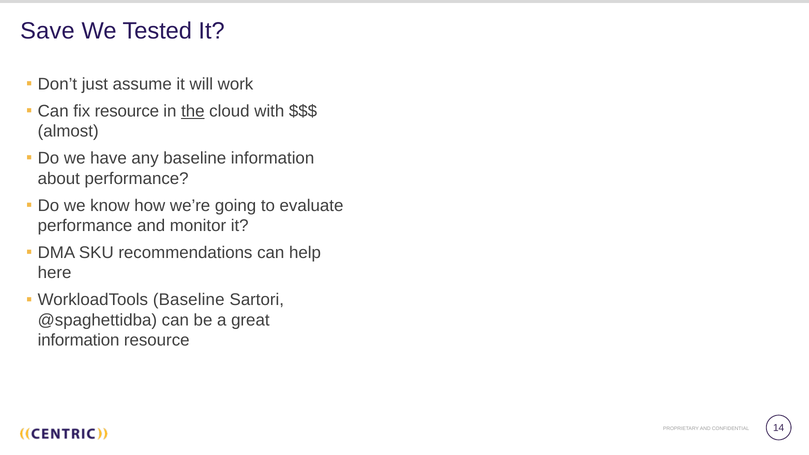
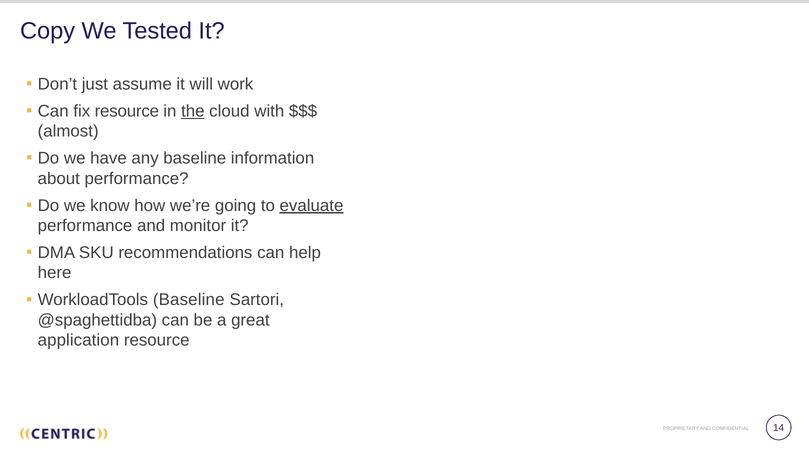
Save: Save -> Copy
evaluate underline: none -> present
information at (79, 340): information -> application
